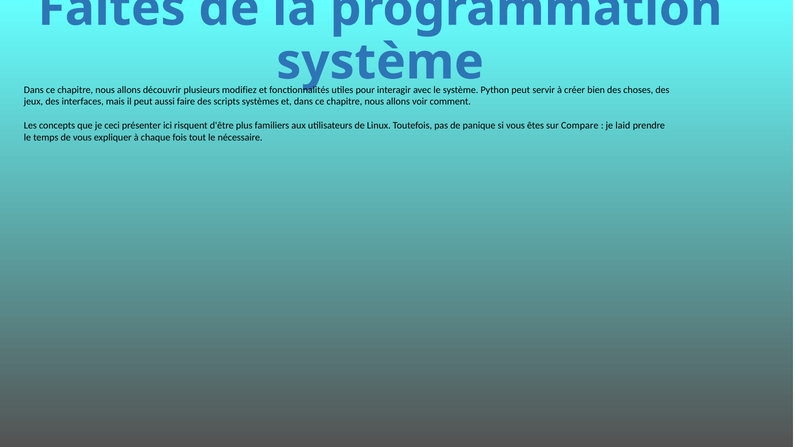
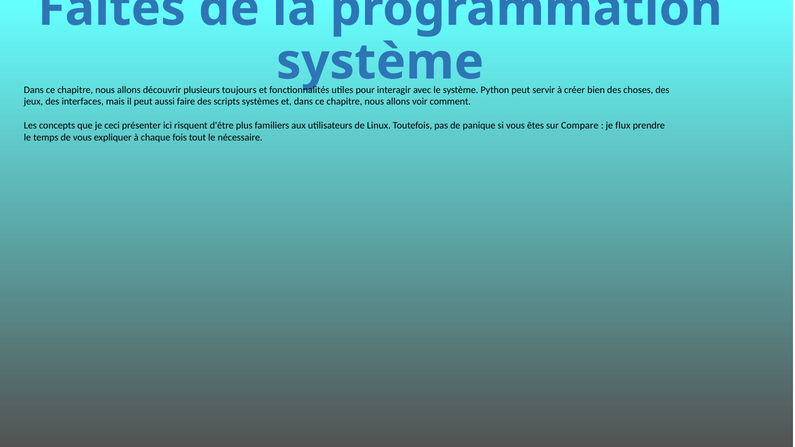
modifiez: modifiez -> toujours
laid: laid -> flux
